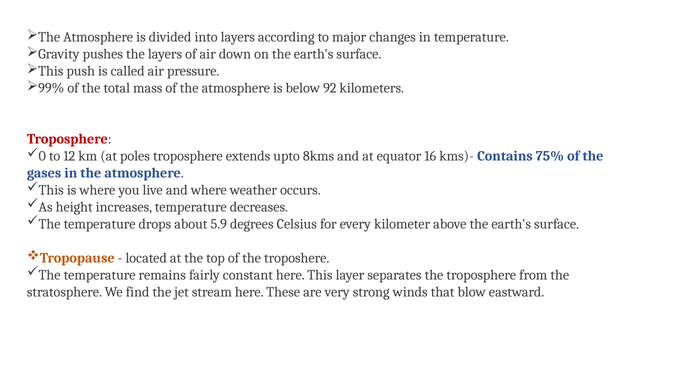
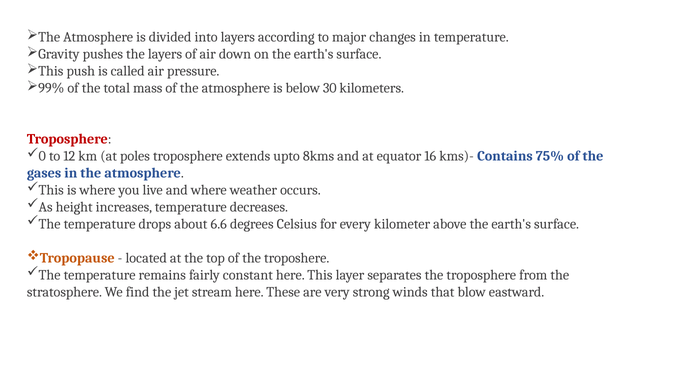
92: 92 -> 30
5.9: 5.9 -> 6.6
